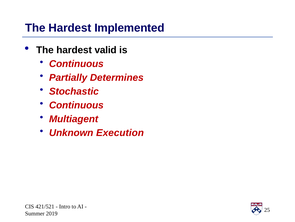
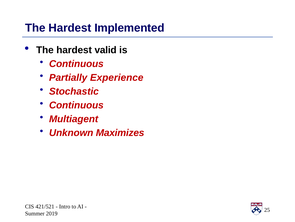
Determines: Determines -> Experience
Execution: Execution -> Maximizes
